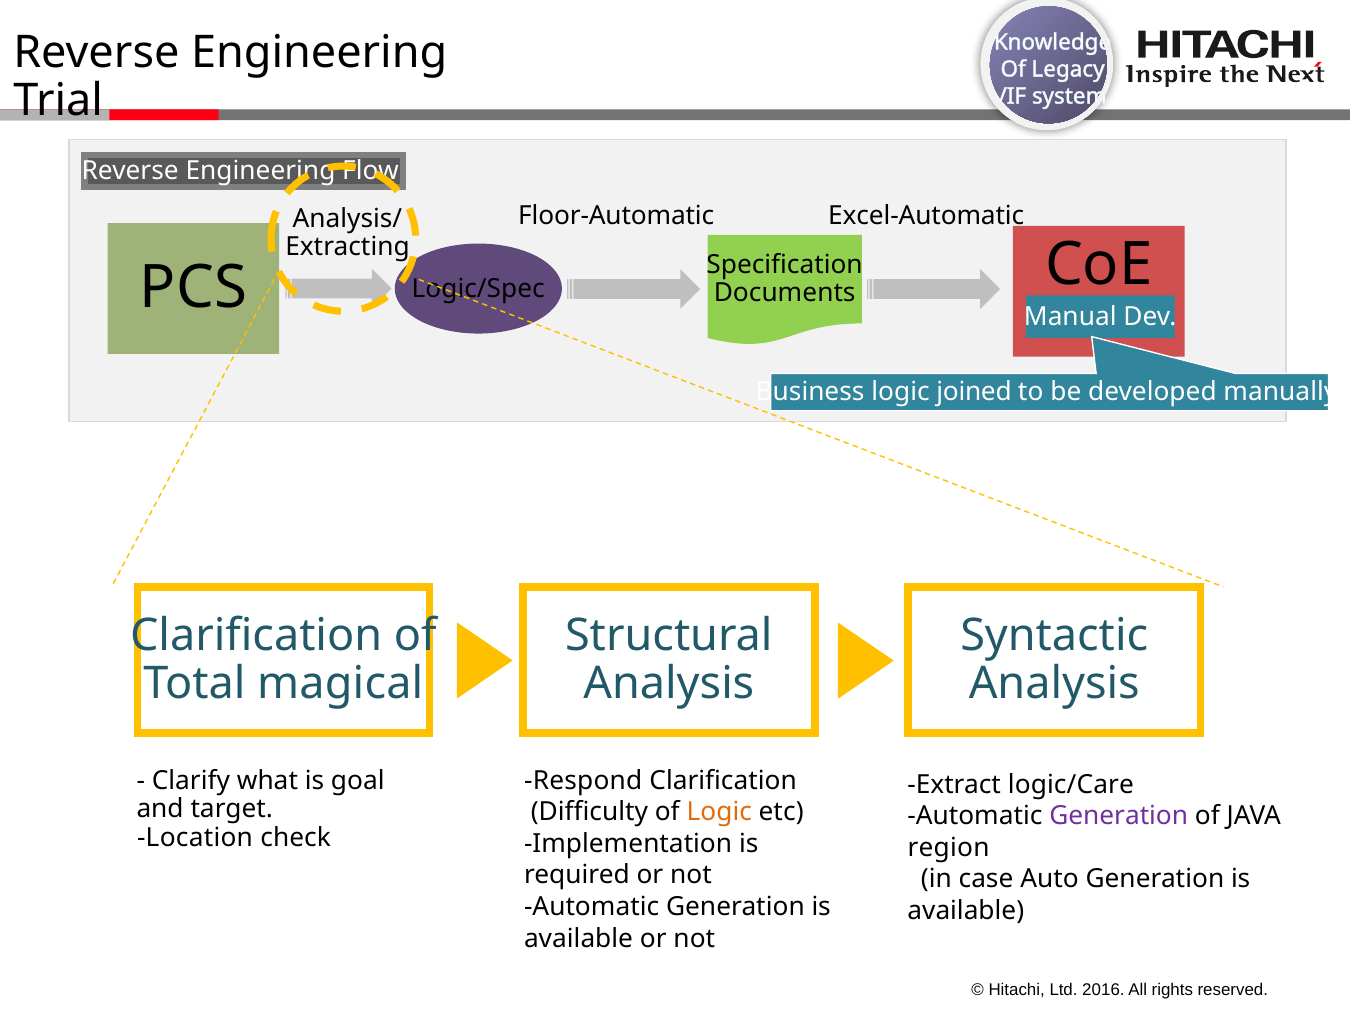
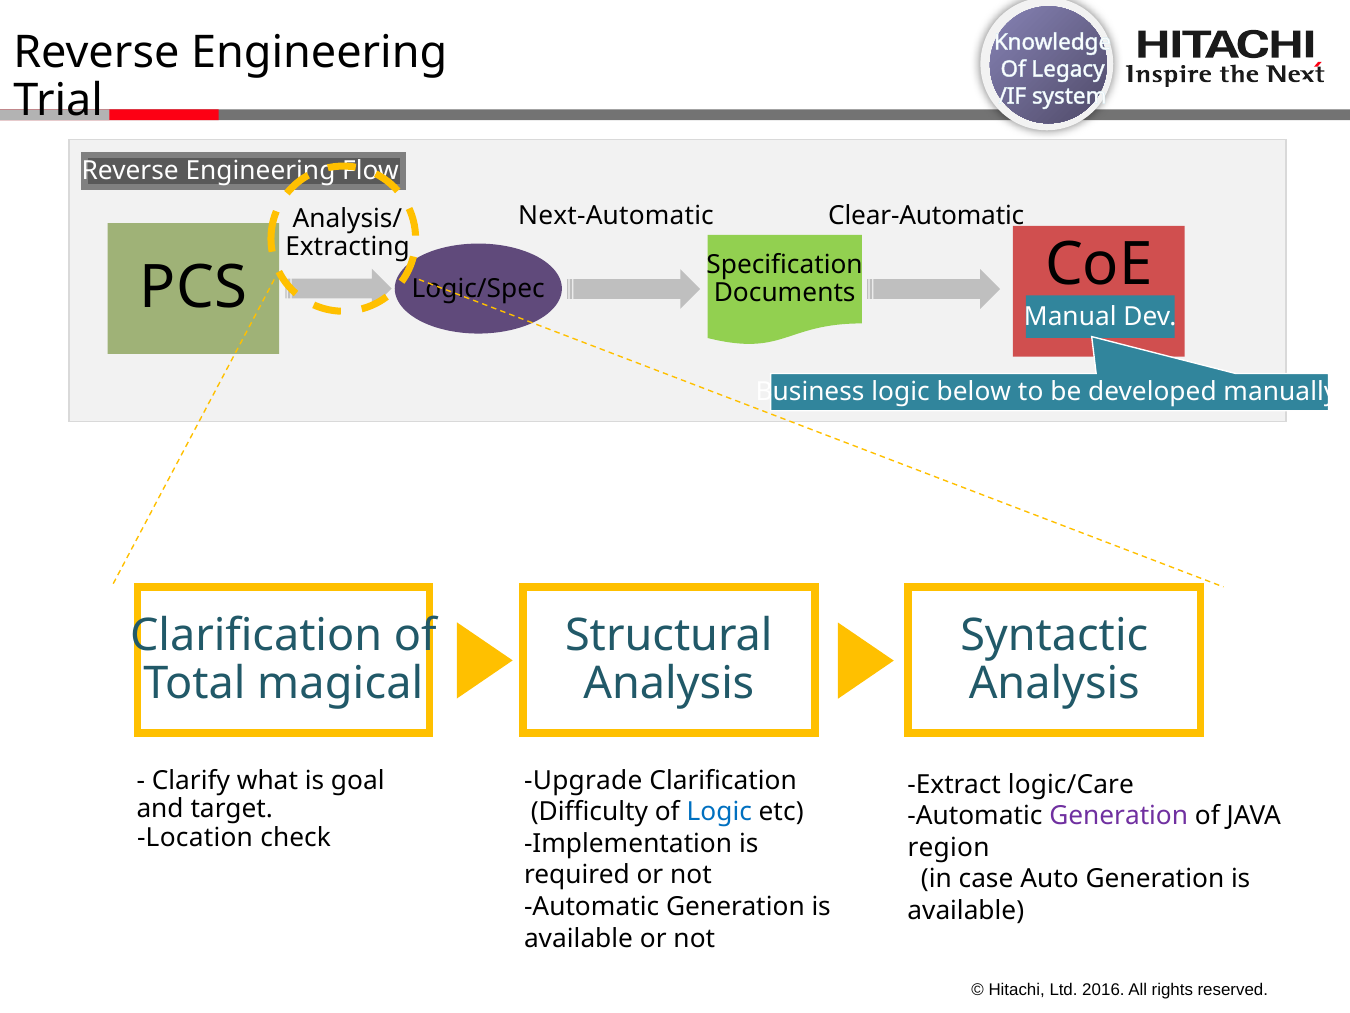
Floor-Automatic: Floor-Automatic -> Next-Automatic
Excel-Automatic: Excel-Automatic -> Clear-Automatic
joined: joined -> below
Respond: Respond -> Upgrade
Logic at (719, 812) colour: orange -> blue
